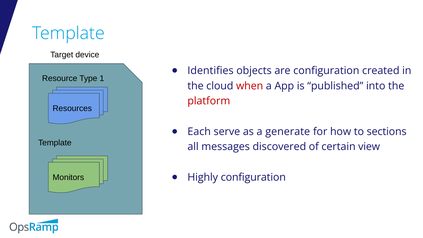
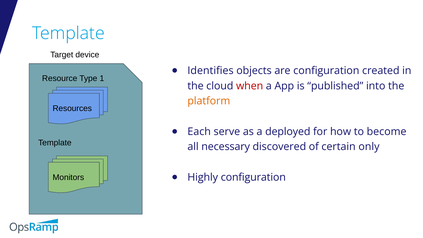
platform colour: red -> orange
generate: generate -> deployed
sections: sections -> become
messages: messages -> necessary
view: view -> only
